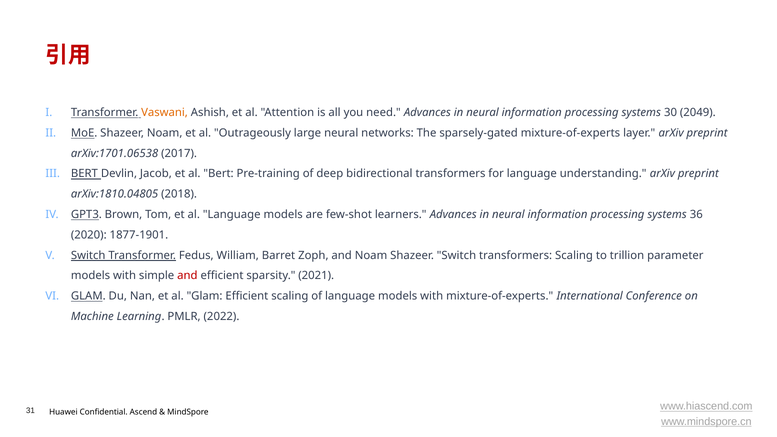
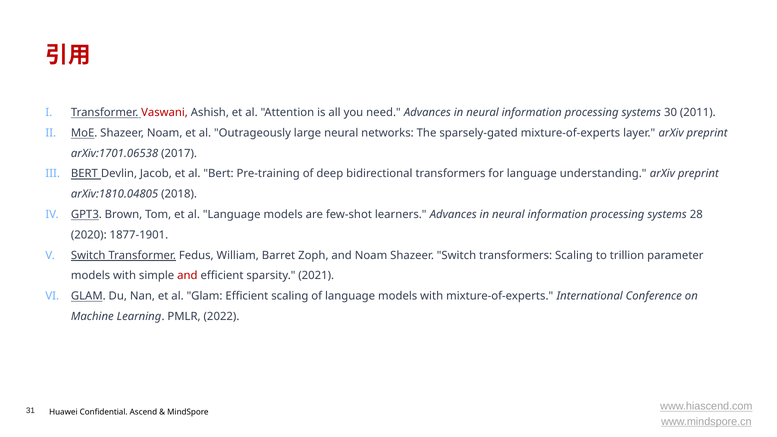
Vaswani colour: orange -> red
2049: 2049 -> 2011
36: 36 -> 28
